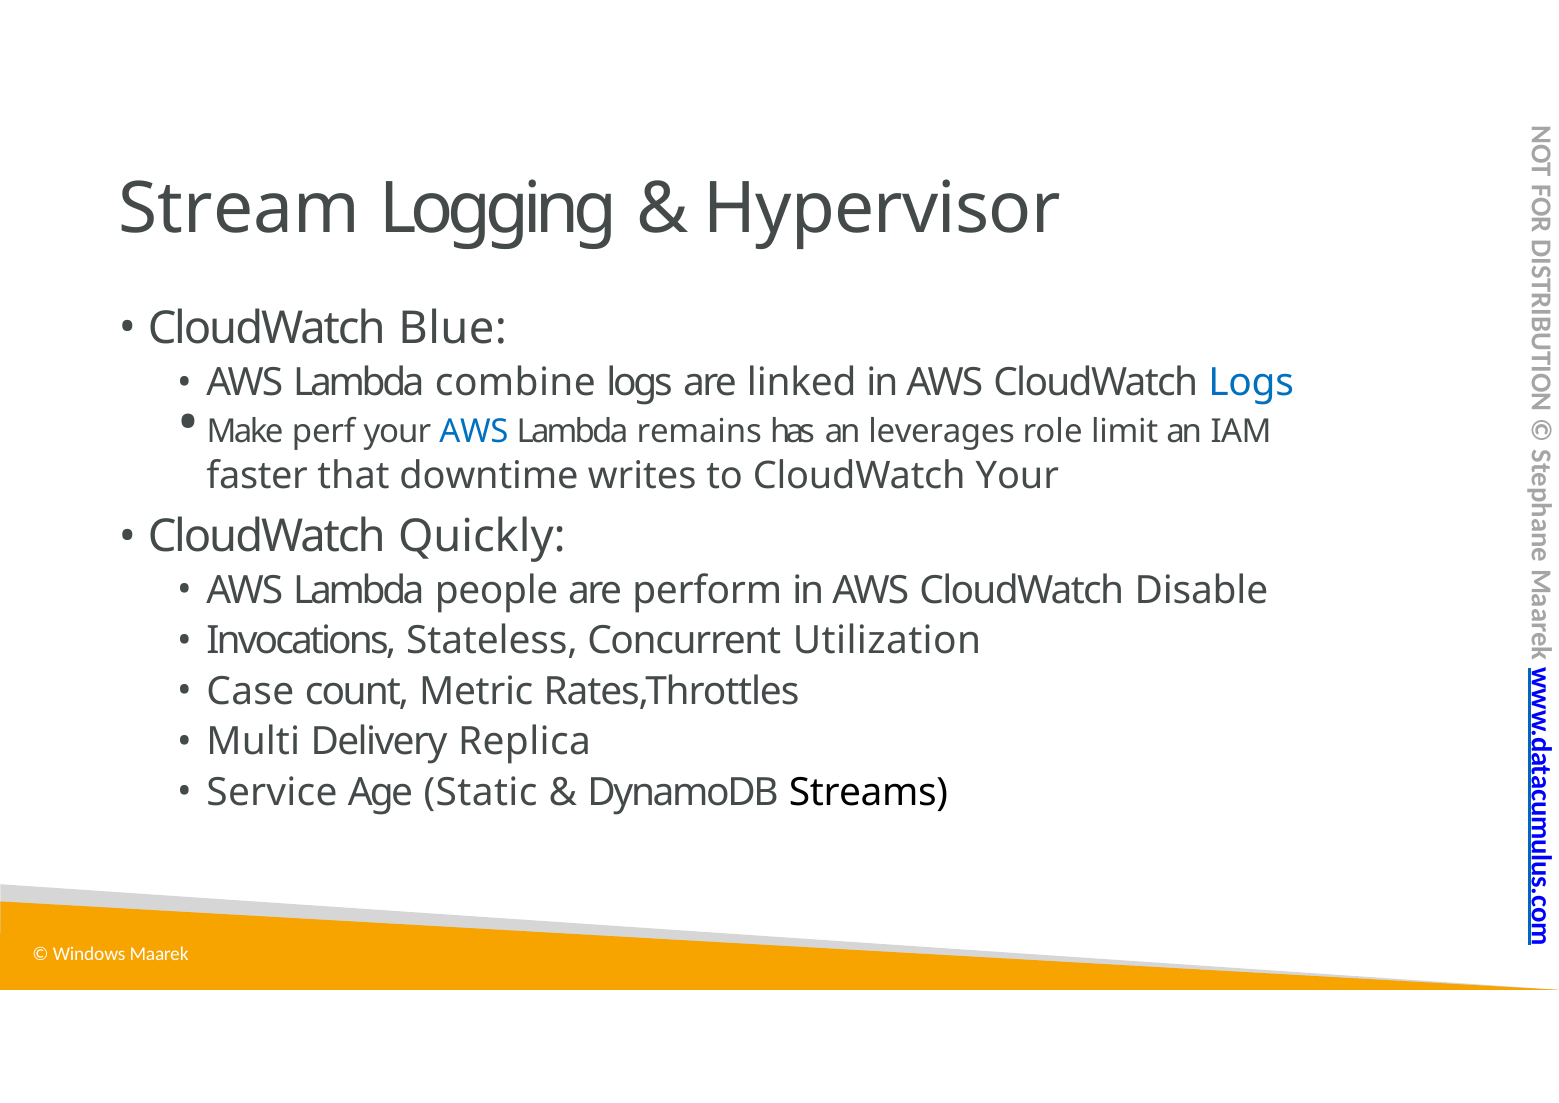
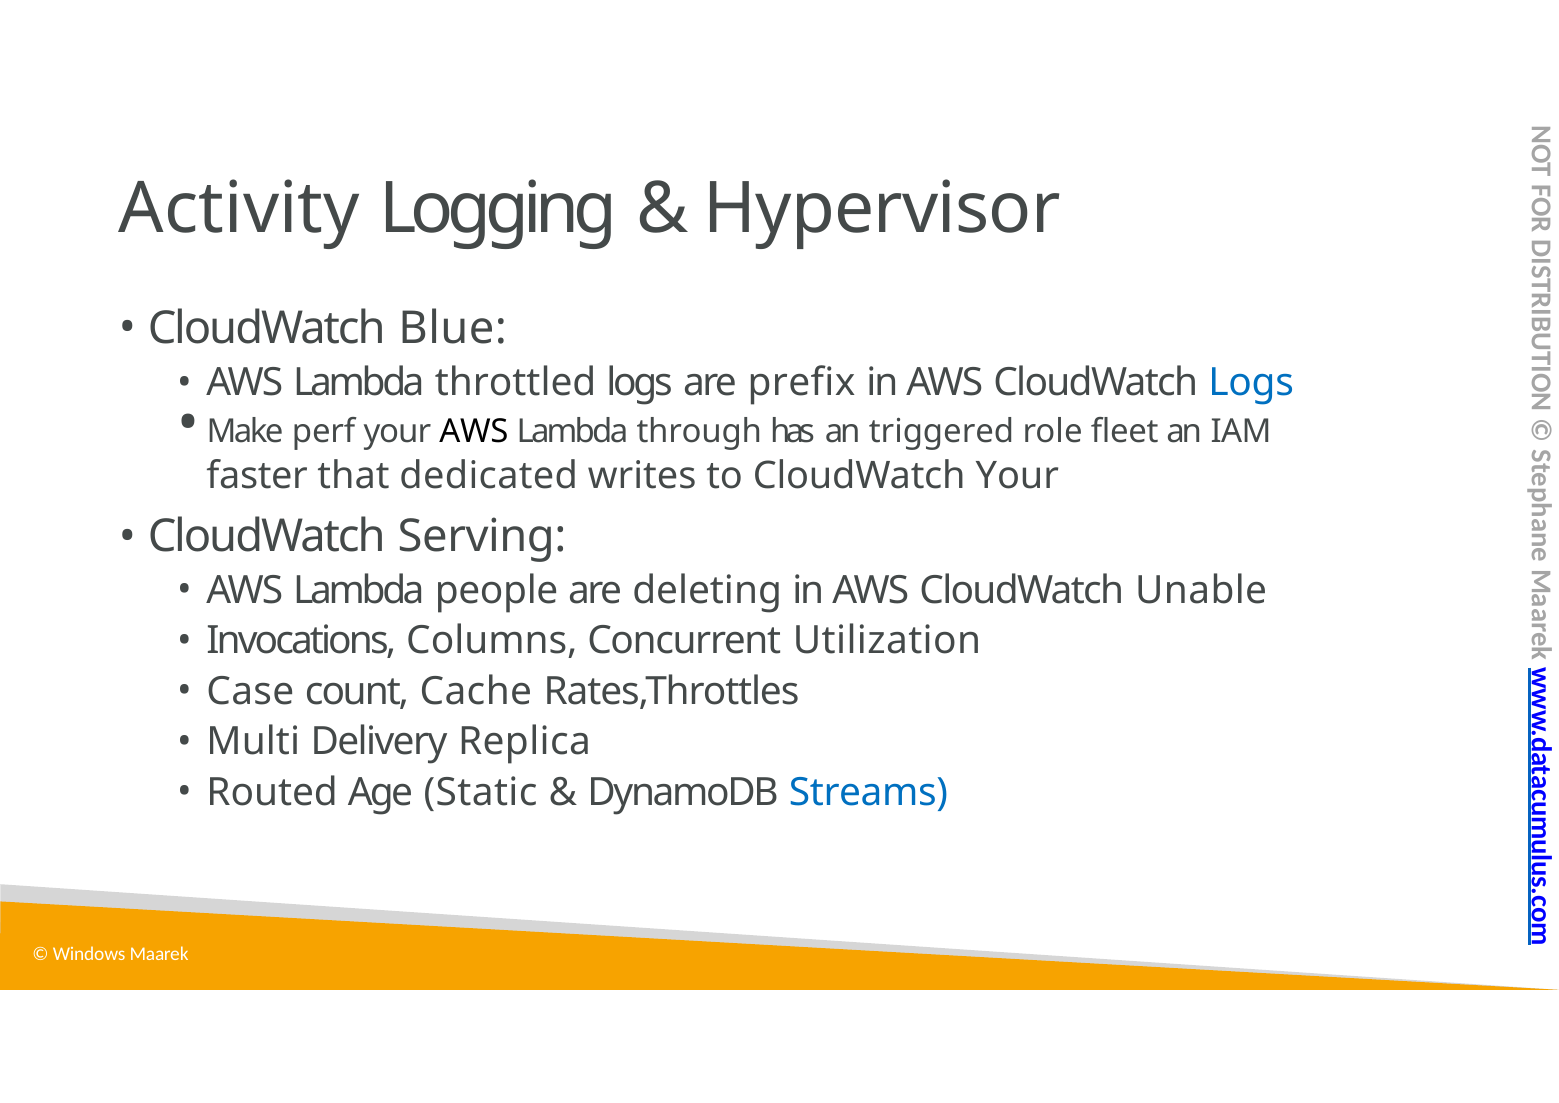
Stream: Stream -> Activity
combine: combine -> throttled
linked: linked -> prefix
AWS at (474, 431) colour: blue -> black
remains: remains -> through
leverages: leverages -> triggered
limit: limit -> fleet
downtime: downtime -> dedicated
Quickly: Quickly -> Serving
perform: perform -> deleting
Disable: Disable -> Unable
Stateless: Stateless -> Columns
Metric: Metric -> Cache
Service: Service -> Routed
Streams colour: black -> blue
